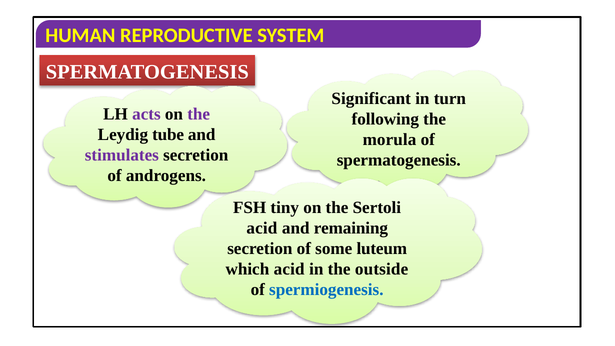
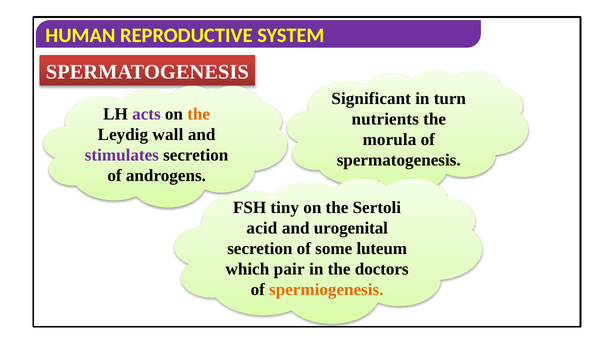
the at (199, 114) colour: purple -> orange
following: following -> nutrients
tube: tube -> wall
remaining: remaining -> urogenital
which acid: acid -> pair
outside: outside -> doctors
spermiogenesis colour: blue -> orange
